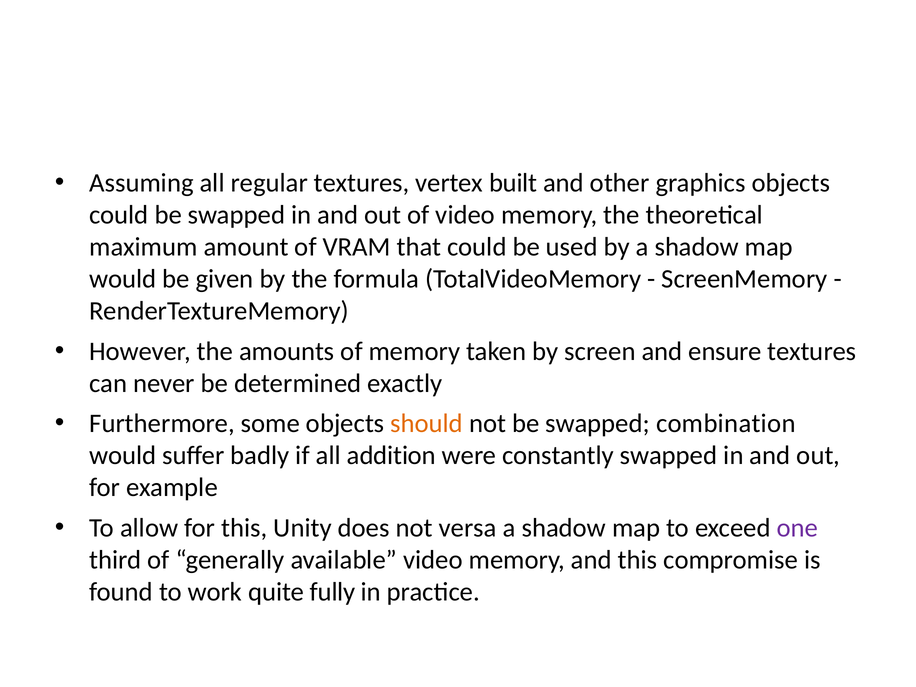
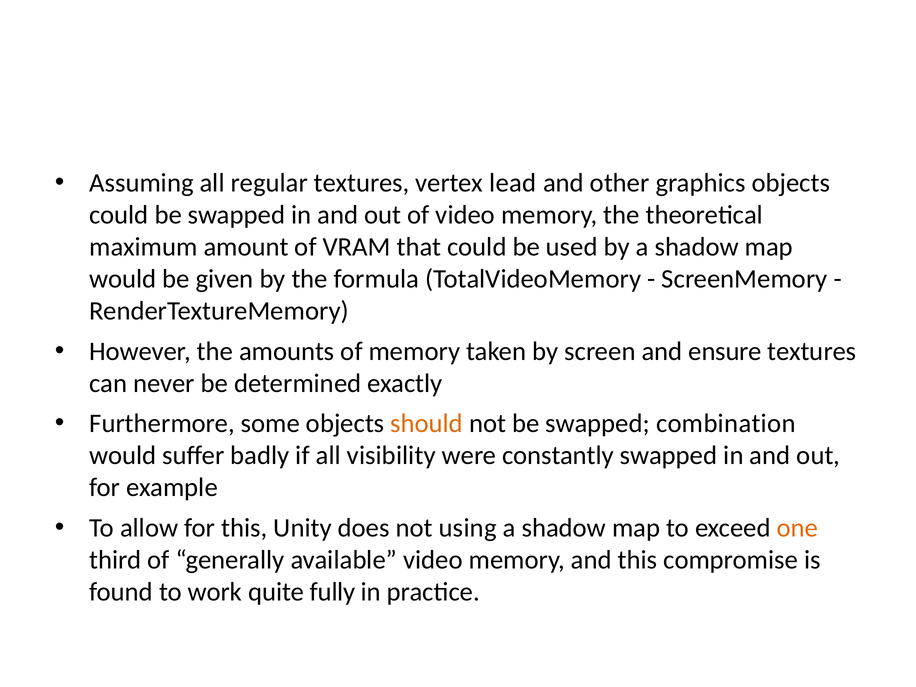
built: built -> lead
addition: addition -> visibility
versa: versa -> using
one colour: purple -> orange
